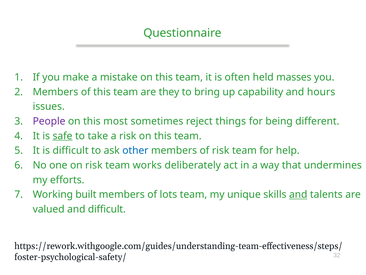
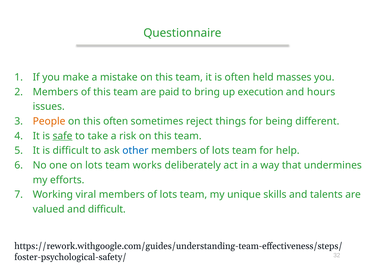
they: they -> paid
capability: capability -> execution
People colour: purple -> orange
this most: most -> often
risk at (221, 150): risk -> lots
on risk: risk -> lots
built: built -> viral
and at (298, 194) underline: present -> none
